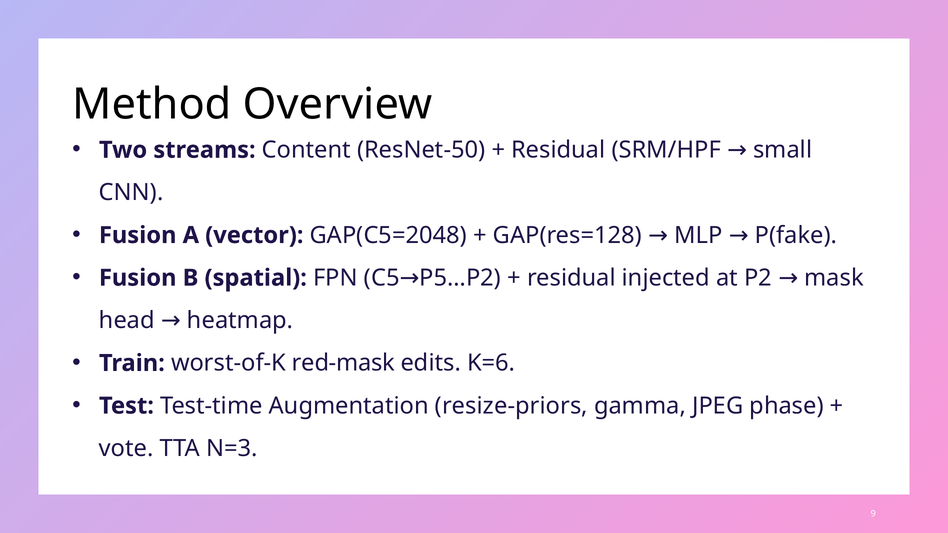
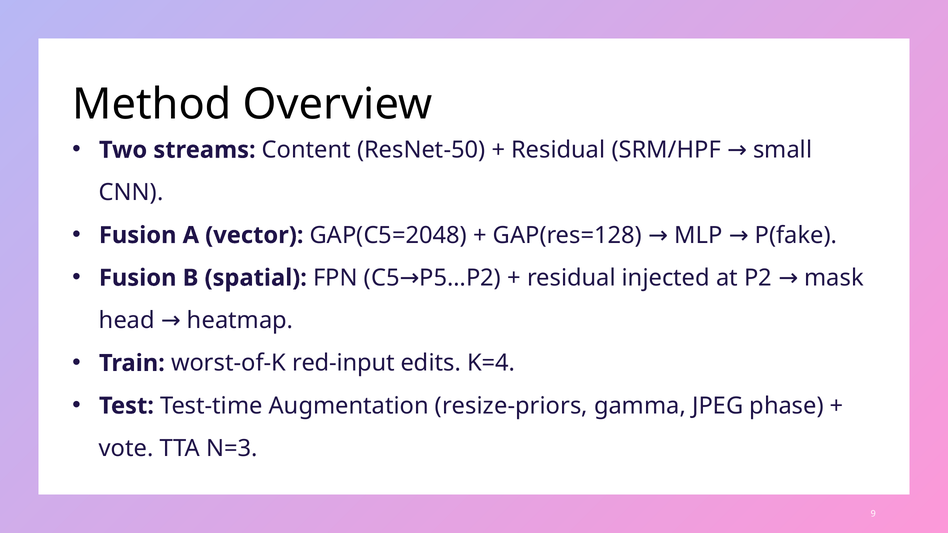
red‑mask: red‑mask -> red‑input
K=6: K=6 -> K=4
